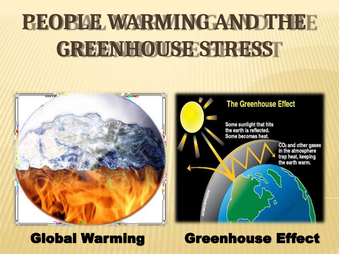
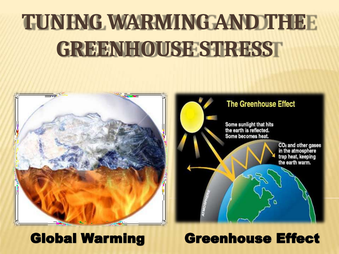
PEOPLE: PEOPLE -> TUNING
